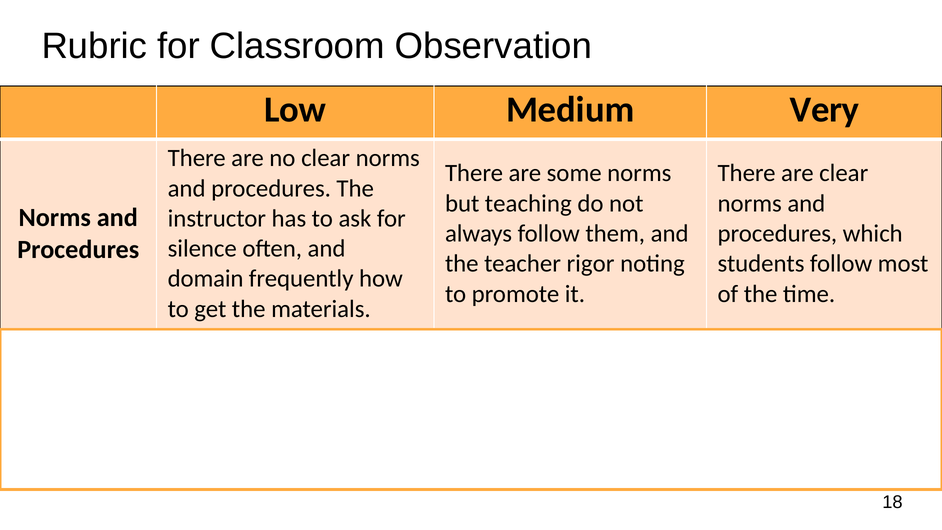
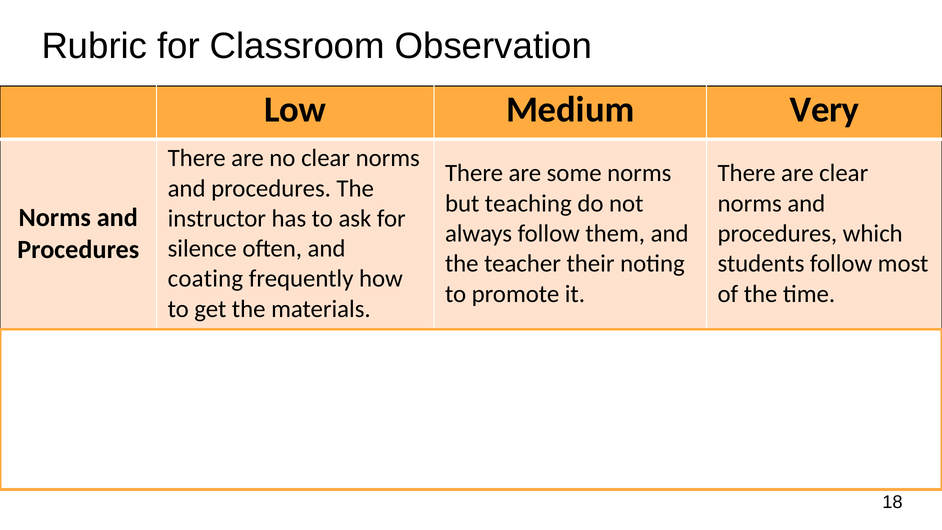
rigor: rigor -> their
domain: domain -> coating
